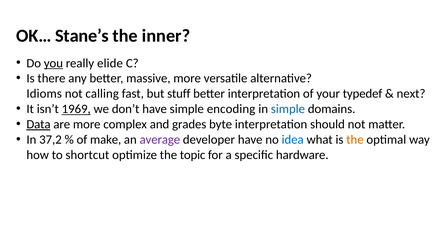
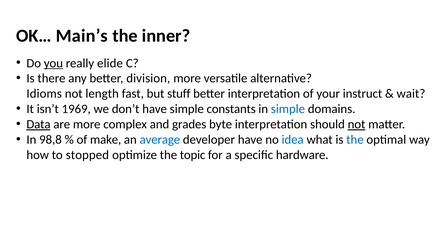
Stane’s: Stane’s -> Main’s
massive: massive -> division
calling: calling -> length
typedef: typedef -> instruct
next: next -> wait
1969 underline: present -> none
encoding: encoding -> constants
not at (357, 125) underline: none -> present
37,2: 37,2 -> 98,8
average colour: purple -> blue
the at (355, 140) colour: orange -> blue
shortcut: shortcut -> stopped
